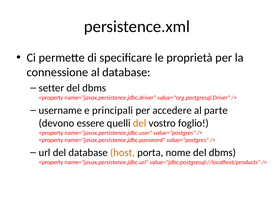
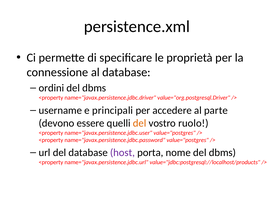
setter: setter -> ordini
foglio: foglio -> ruolo
host colour: orange -> purple
